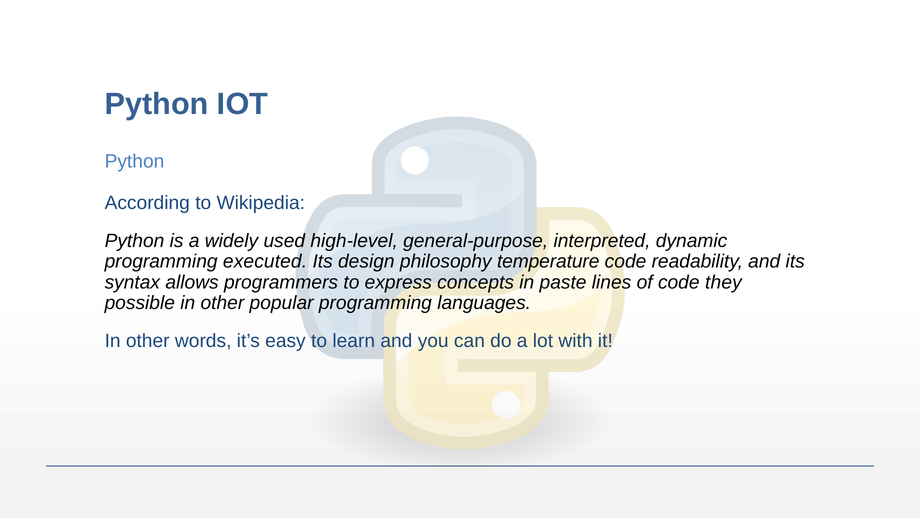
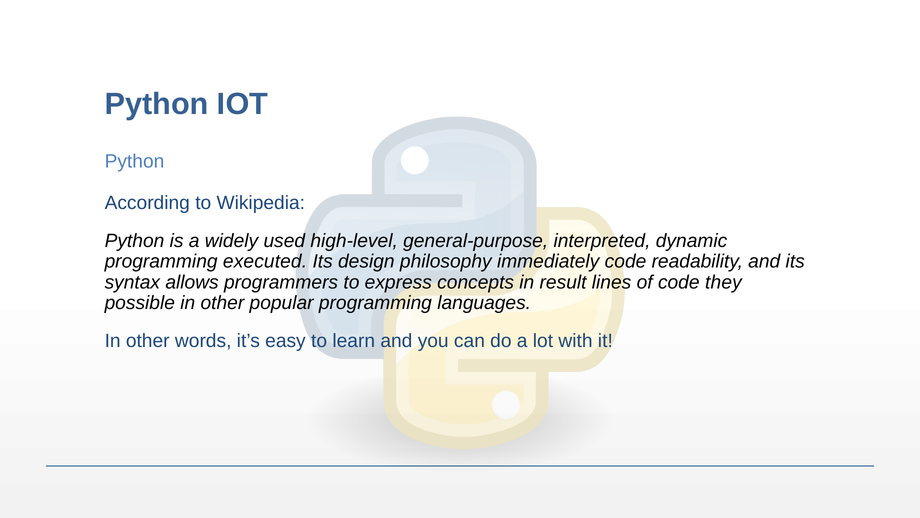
temperature: temperature -> immediately
paste: paste -> result
